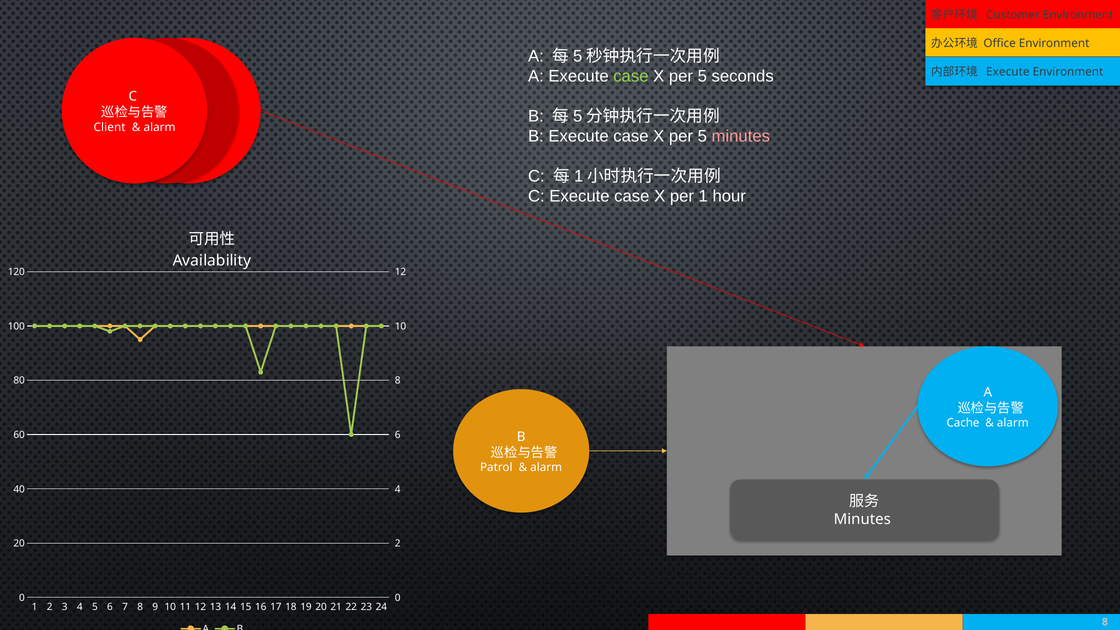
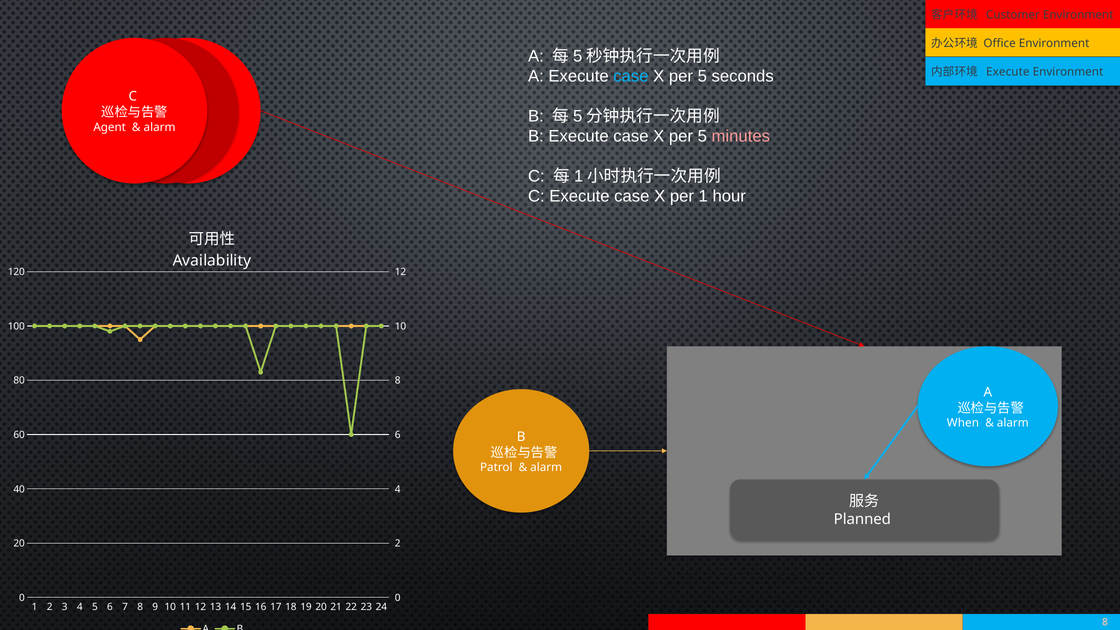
case at (631, 76) colour: light green -> light blue
Client: Client -> Agent
Cache: Cache -> When
Minutes at (862, 520): Minutes -> Planned
